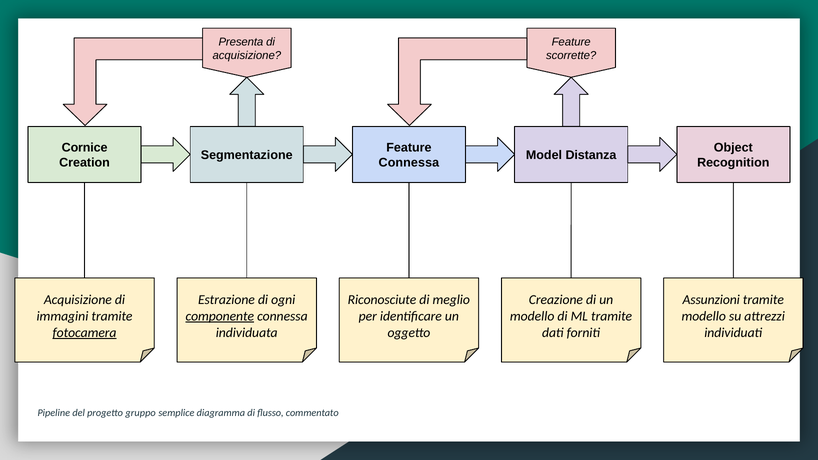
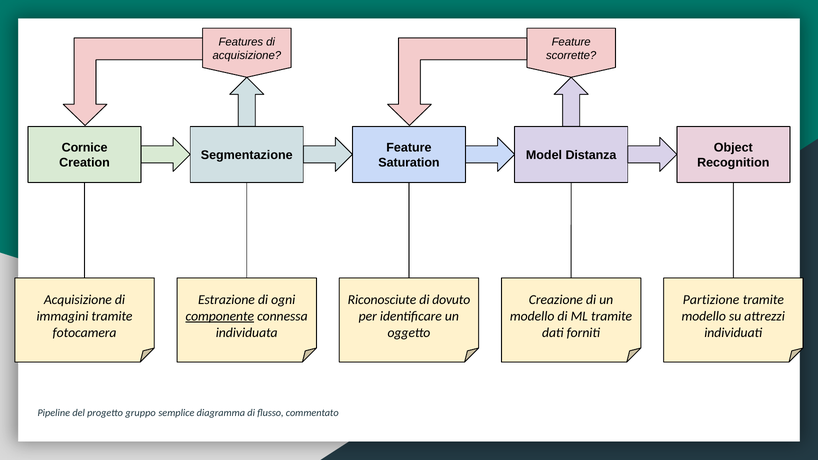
Presenta: Presenta -> Features
Connessa at (409, 163): Connessa -> Saturation
meglio: meglio -> dovuto
Assunzioni: Assunzioni -> Partizione
fotocamera underline: present -> none
